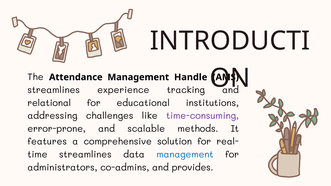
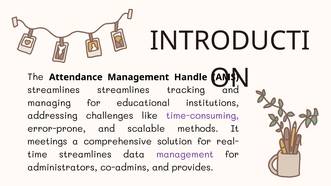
streamlines experience: experience -> streamlines
relational: relational -> managing
features: features -> meetings
management at (185, 155) colour: blue -> purple
